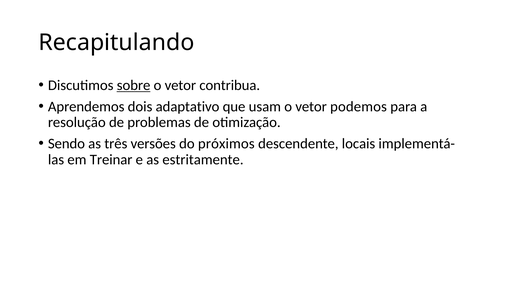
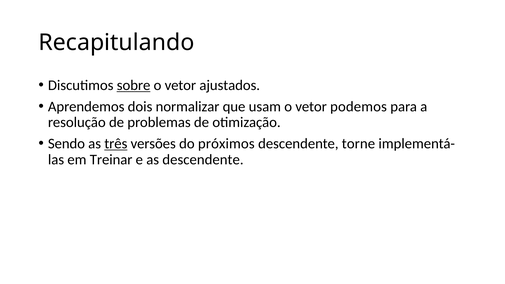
contribua: contribua -> ajustados
adaptativo: adaptativo -> normalizar
três underline: none -> present
locais: locais -> torne
as estritamente: estritamente -> descendente
